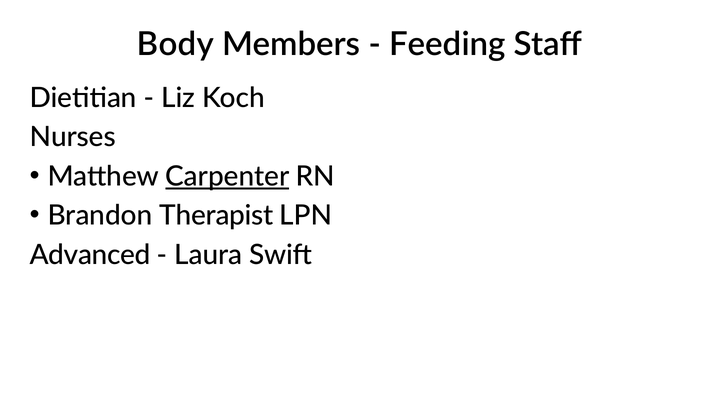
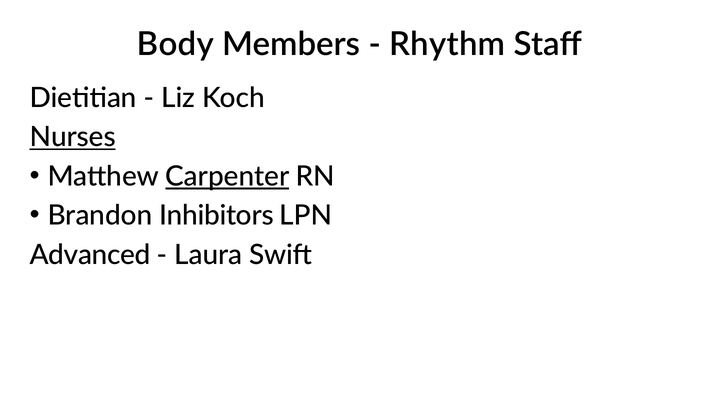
Feeding: Feeding -> Rhythm
Nurses underline: none -> present
Therapist: Therapist -> Inhibitors
